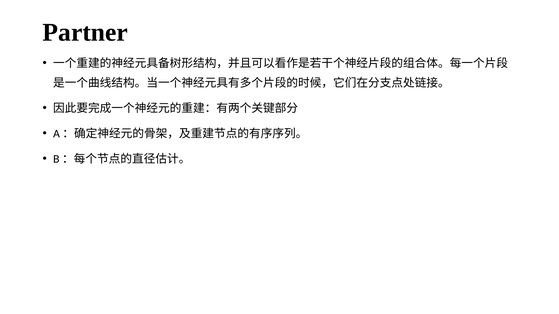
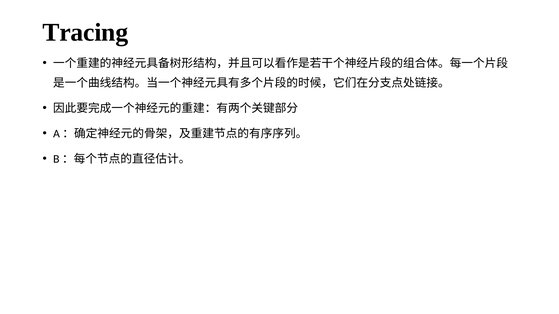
Partner: Partner -> Tracing
